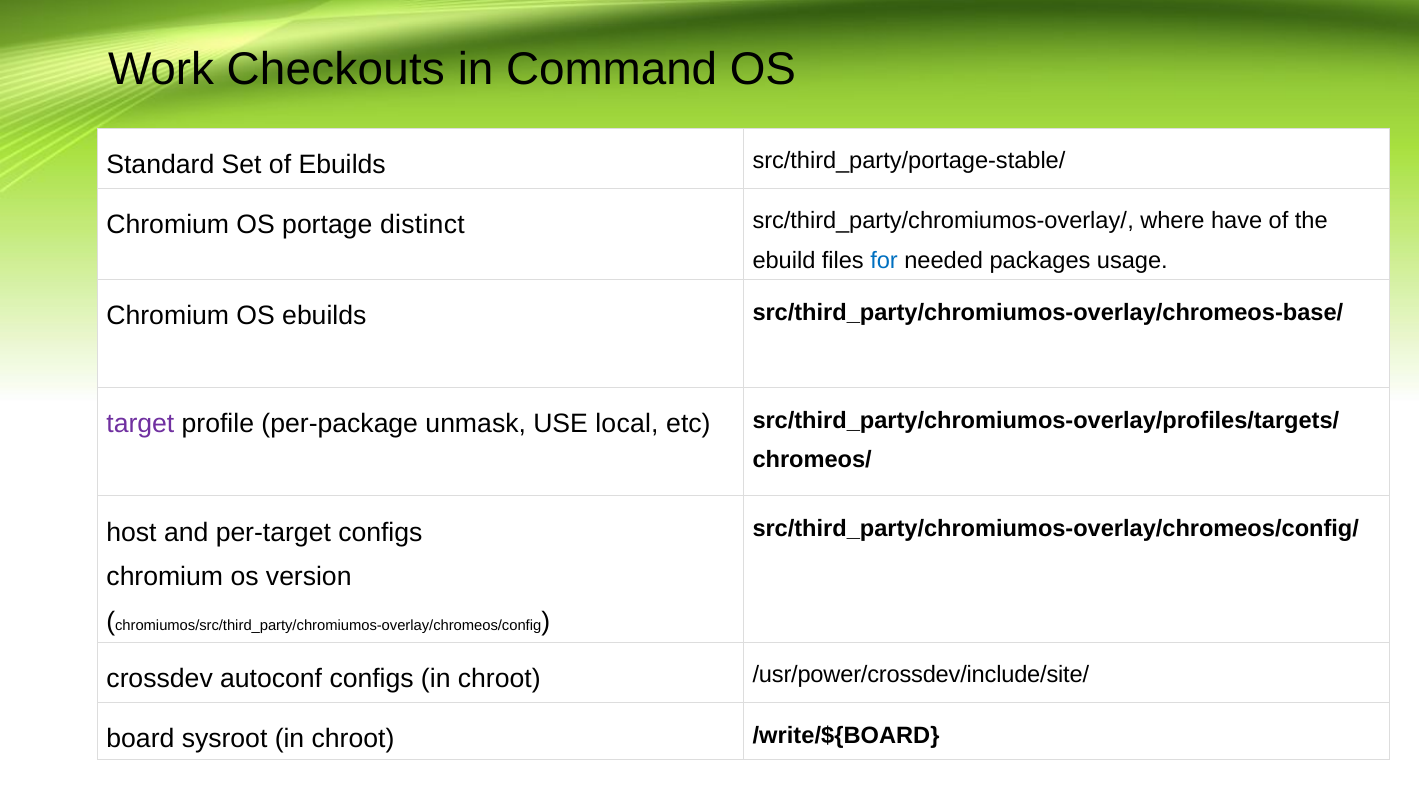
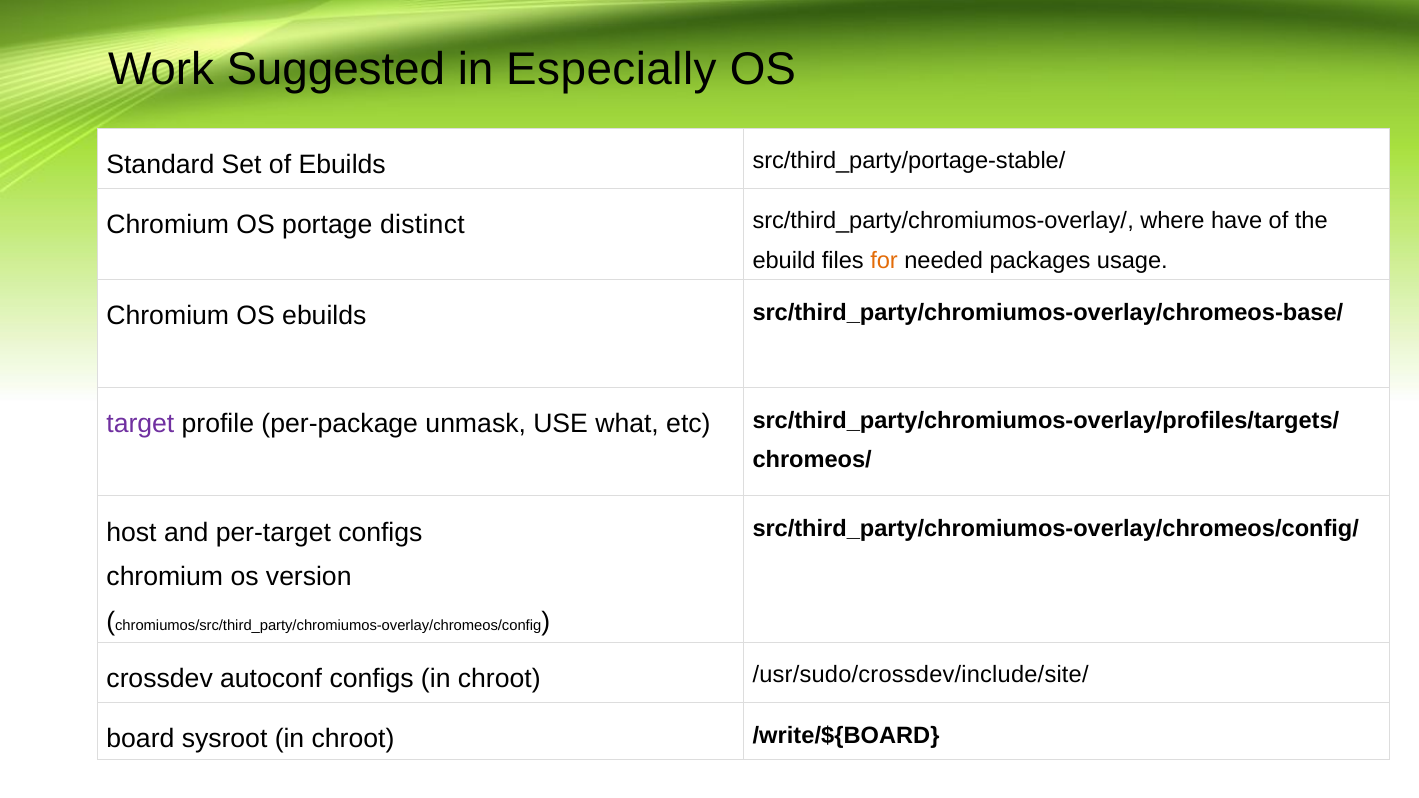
Checkouts: Checkouts -> Suggested
Command: Command -> Especially
for colour: blue -> orange
local: local -> what
/usr/power/crossdev/include/site/: /usr/power/crossdev/include/site/ -> /usr/sudo/crossdev/include/site/
